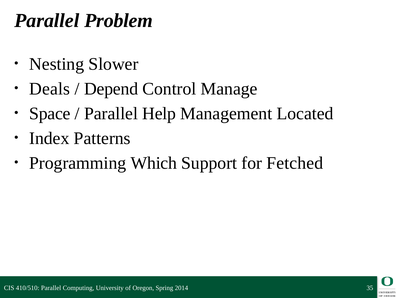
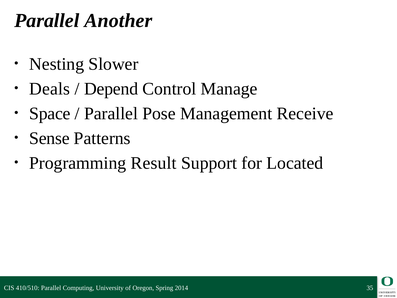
Problem: Problem -> Another
Help: Help -> Pose
Located: Located -> Receive
Index: Index -> Sense
Which: Which -> Result
Fetched: Fetched -> Located
